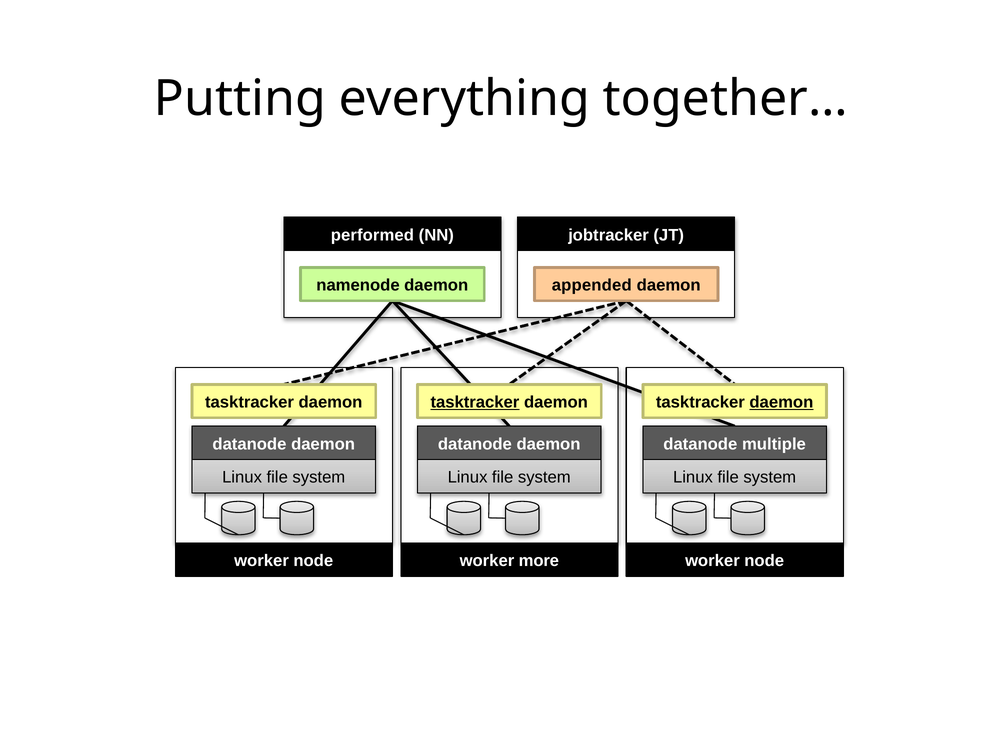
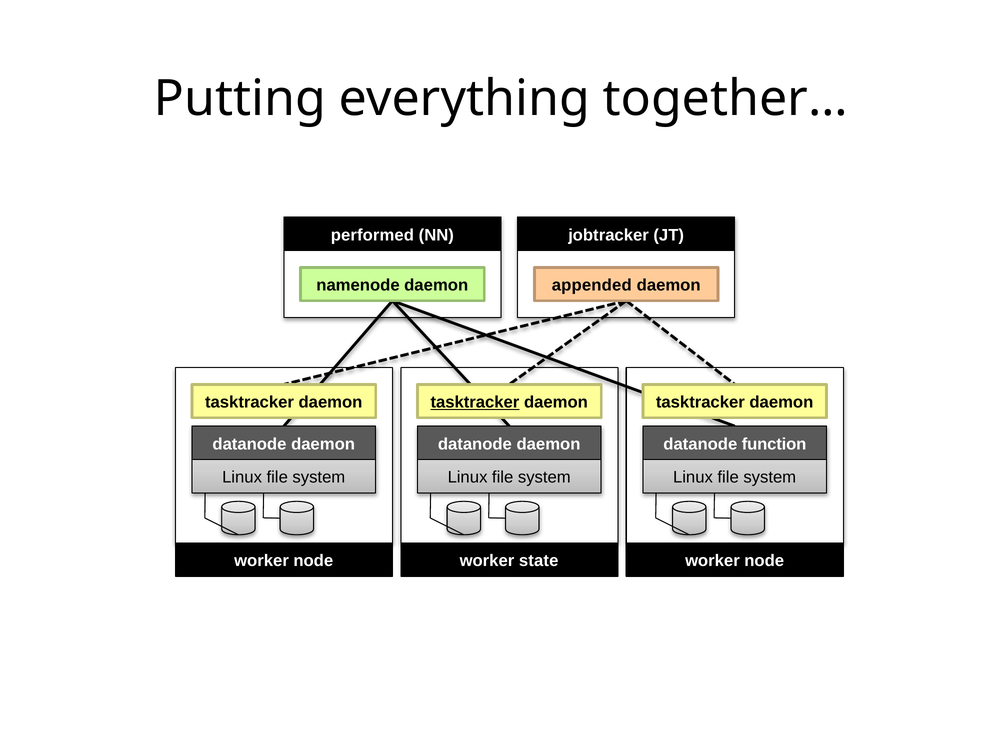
daemon at (781, 402) underline: present -> none
multiple: multiple -> function
more: more -> state
